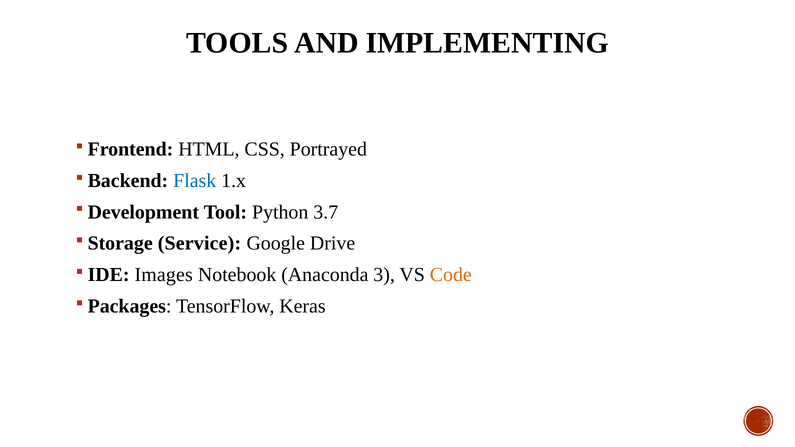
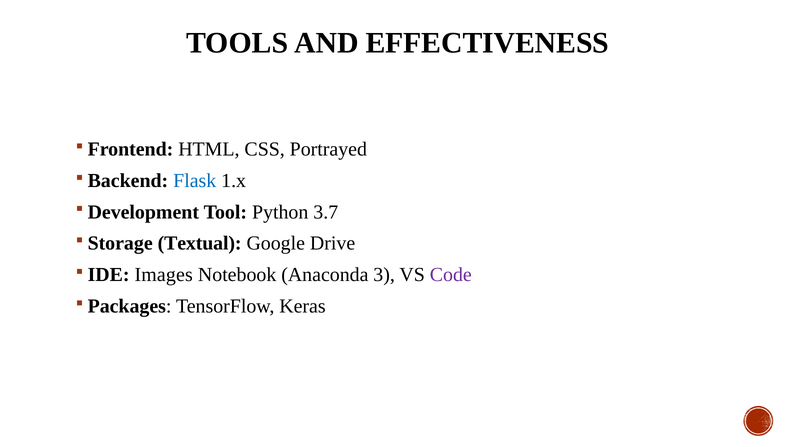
IMPLEMENTING: IMPLEMENTING -> EFFECTIVENESS
Service: Service -> Textual
Code colour: orange -> purple
